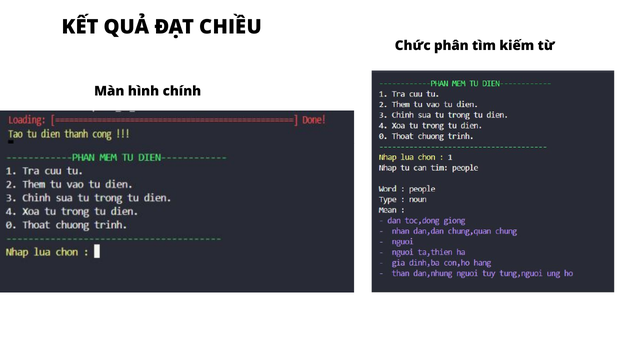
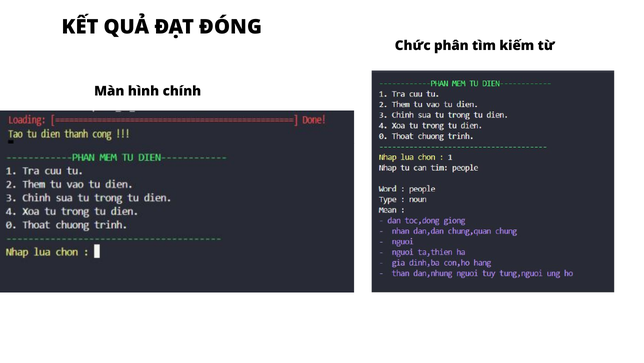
CHIỀU: CHIỀU -> ĐÓNG
